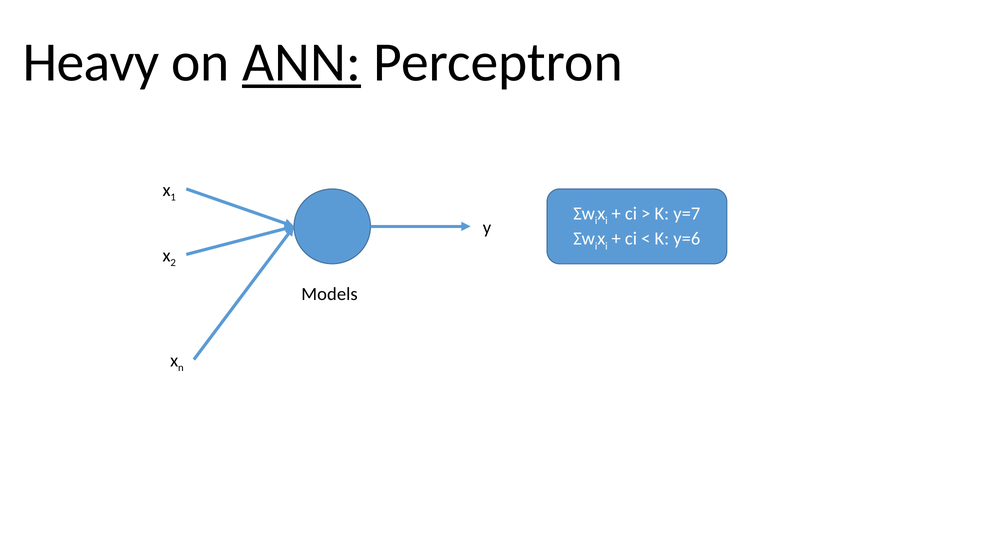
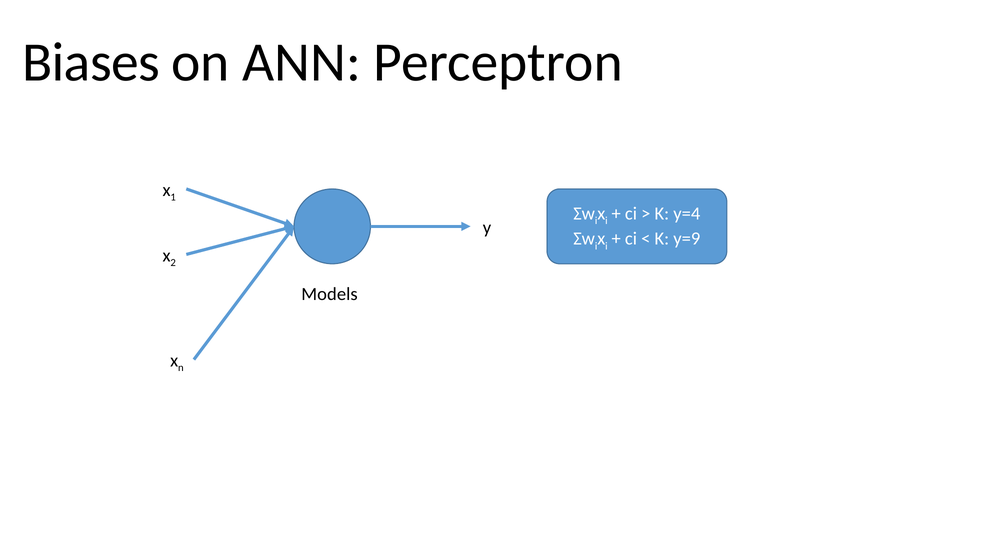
Heavy: Heavy -> Biases
ANN underline: present -> none
y=7: y=7 -> y=4
y=6: y=6 -> y=9
